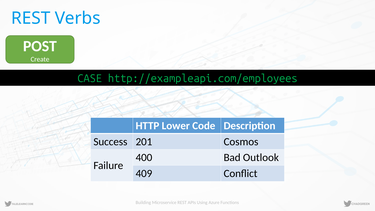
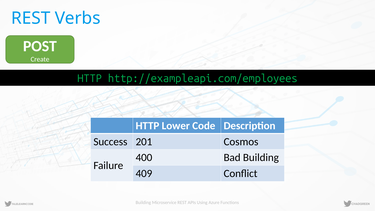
CASE at (90, 78): CASE -> HTTP
Bad Outlook: Outlook -> Building
